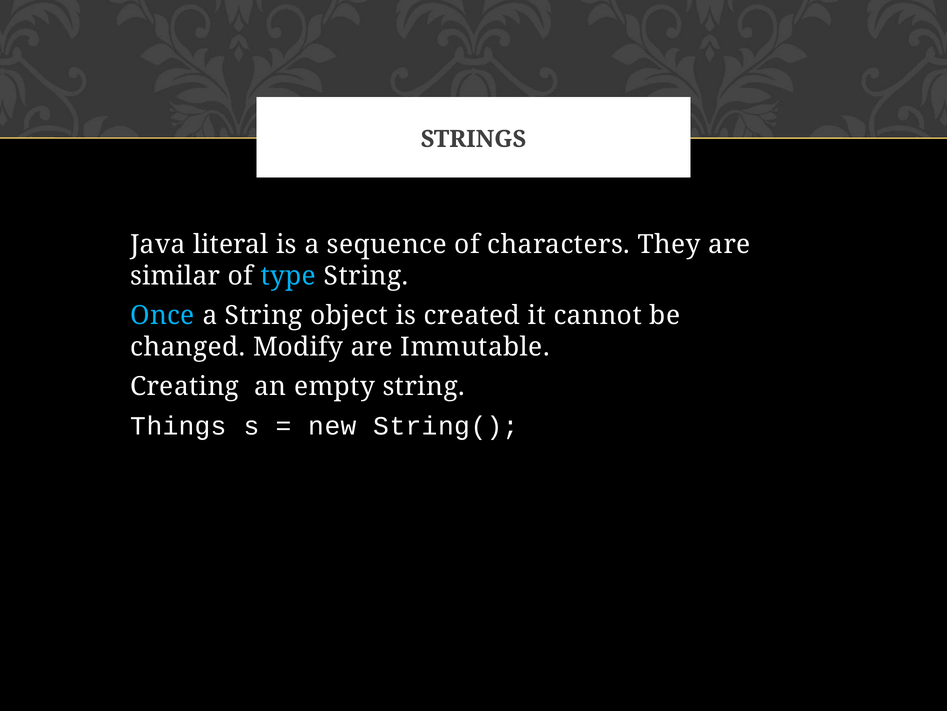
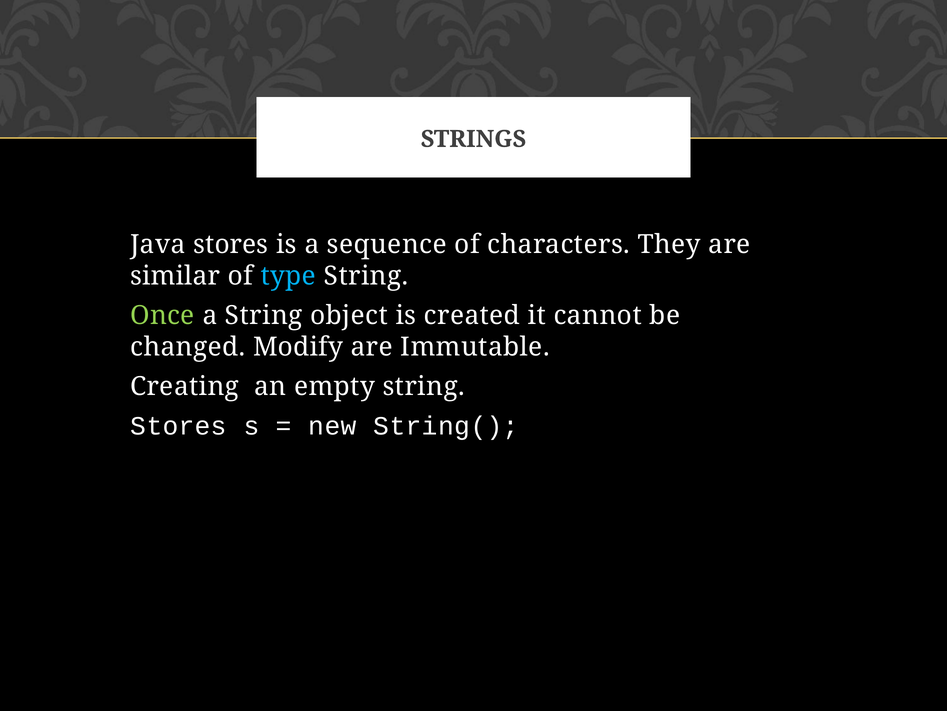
Java literal: literal -> stores
Once colour: light blue -> light green
Things at (178, 426): Things -> Stores
